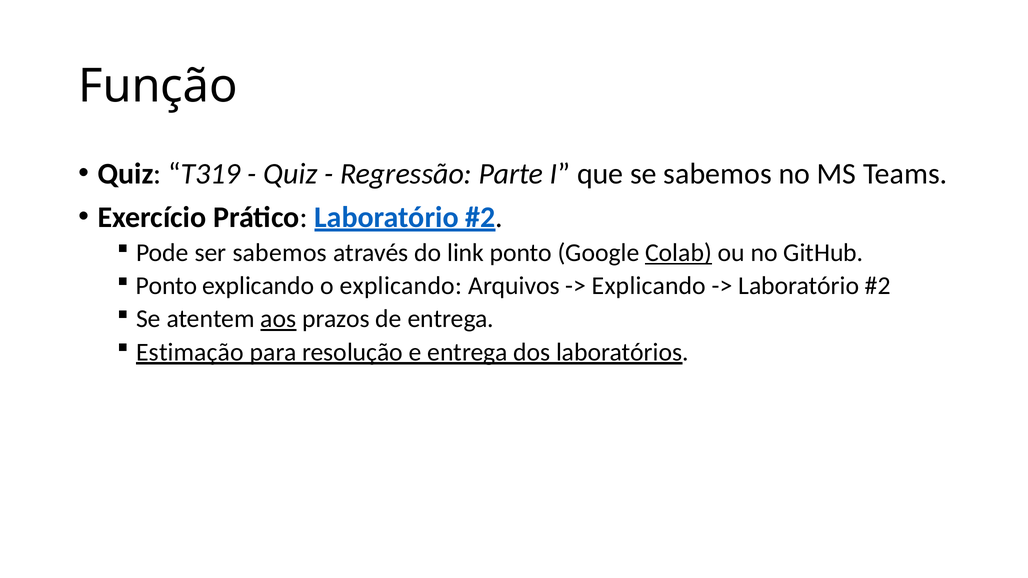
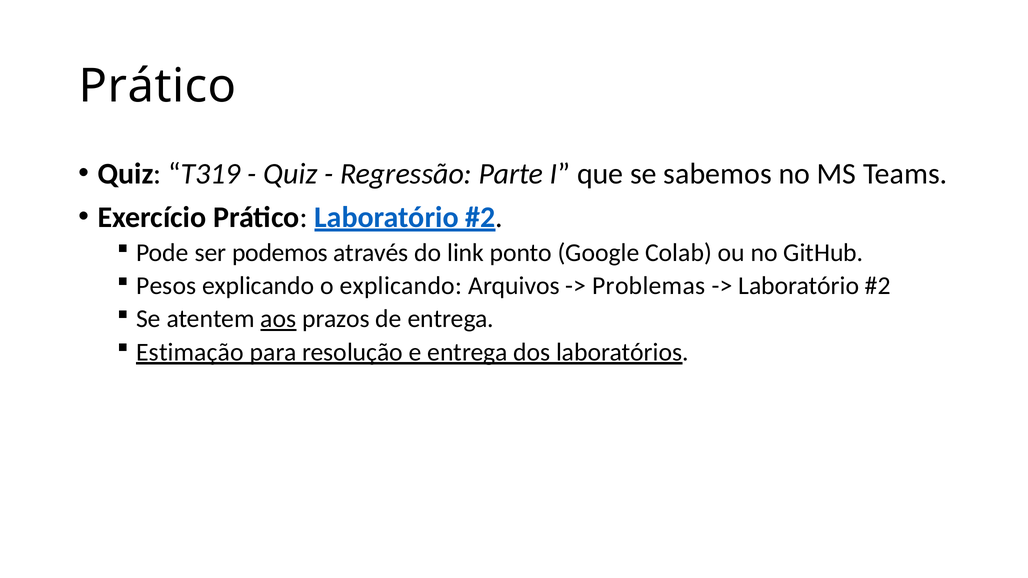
Função at (158, 86): Função -> Prático
ser sabemos: sabemos -> podemos
Colab underline: present -> none
Ponto at (166, 286): Ponto -> Pesos
Explicando at (649, 286): Explicando -> Problemas
